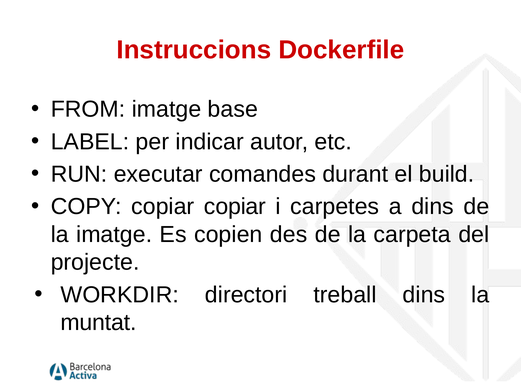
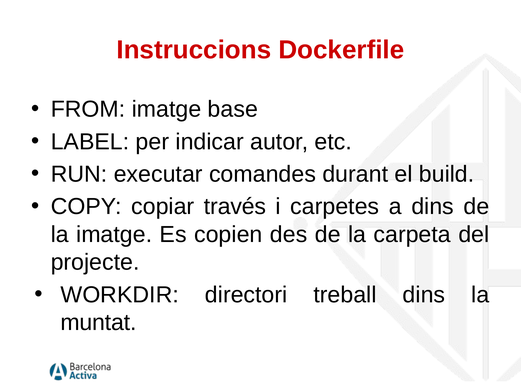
copiar copiar: copiar -> través
